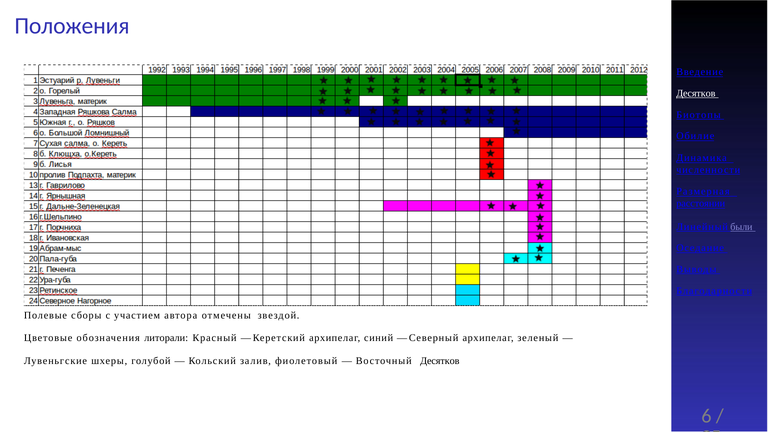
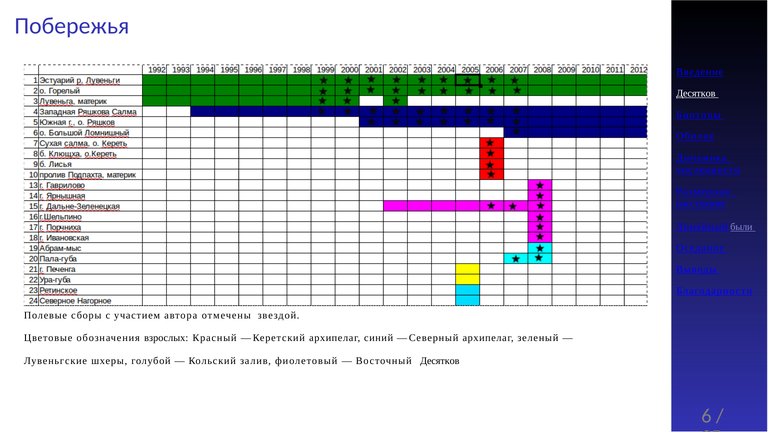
Положения: Положения -> Побережья
расстоянии: расстоянии -> расстояния
литорали: литорали -> взрослых
